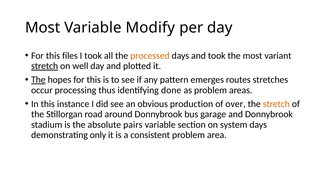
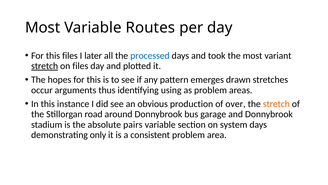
Modify: Modify -> Routes
I took: took -> later
processed colour: orange -> blue
on well: well -> files
The at (38, 80) underline: present -> none
routes: routes -> drawn
processing: processing -> arguments
done: done -> using
